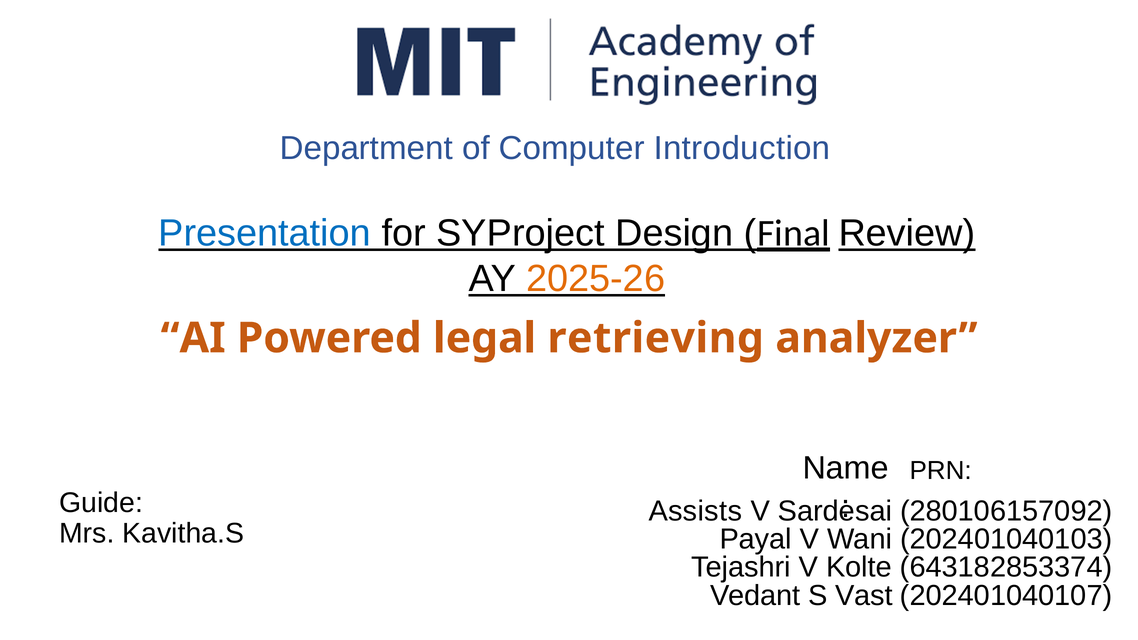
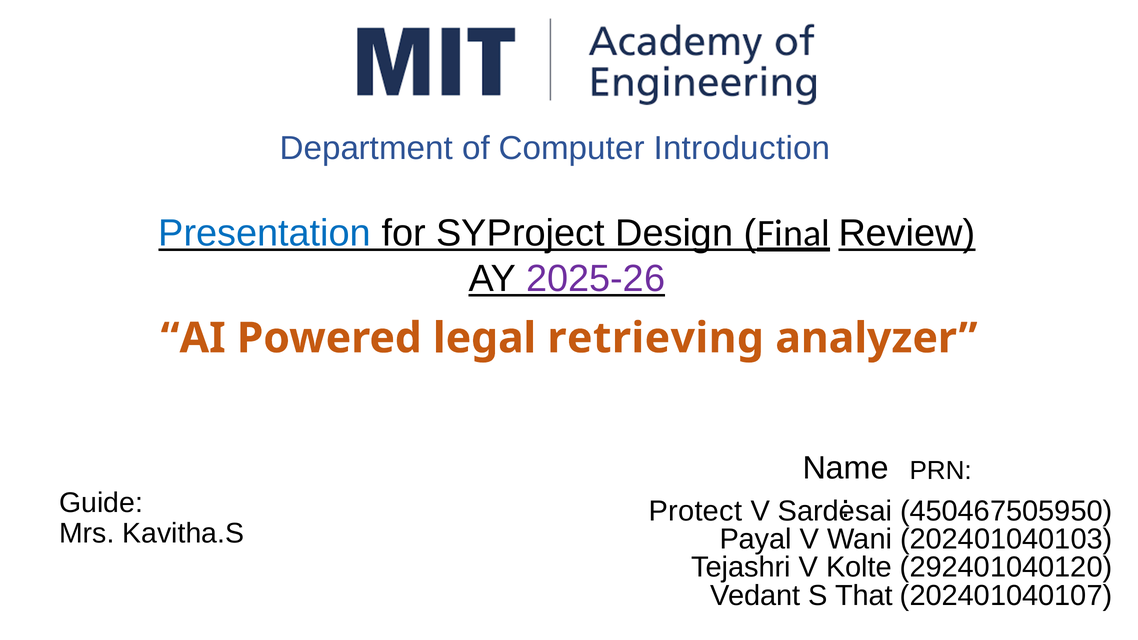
2025-26 colour: orange -> purple
Assists: Assists -> Protect
280106157092: 280106157092 -> 450467505950
643182853374: 643182853374 -> 292401040120
Vast: Vast -> That
